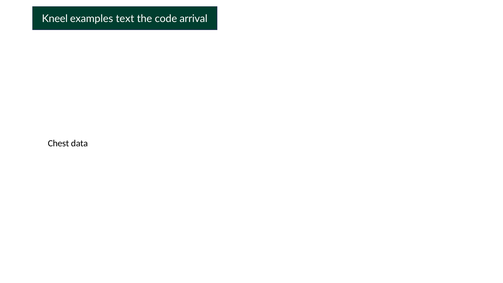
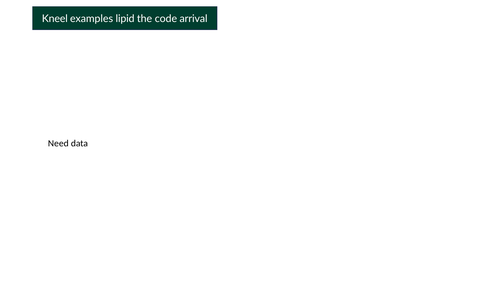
text: text -> lipid
Chest: Chest -> Need
